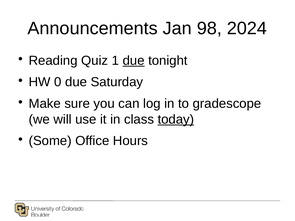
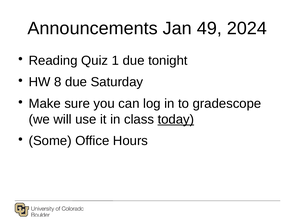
98: 98 -> 49
due at (134, 61) underline: present -> none
0: 0 -> 8
